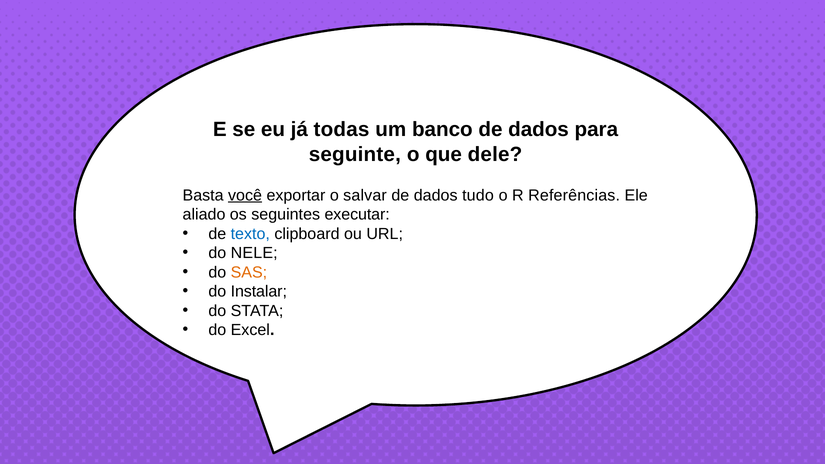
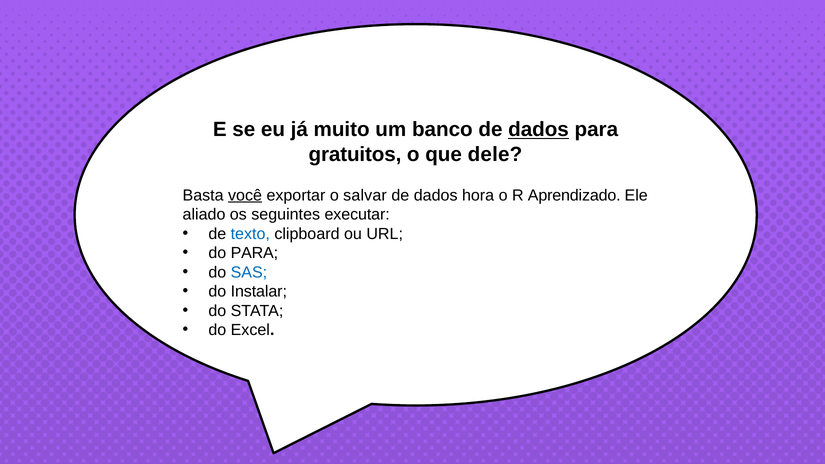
todas: todas -> muito
dados at (539, 130) underline: none -> present
seguinte: seguinte -> gratuitos
tudo: tudo -> hora
Referências: Referências -> Aprendizado
do NELE: NELE -> PARA
SAS colour: orange -> blue
